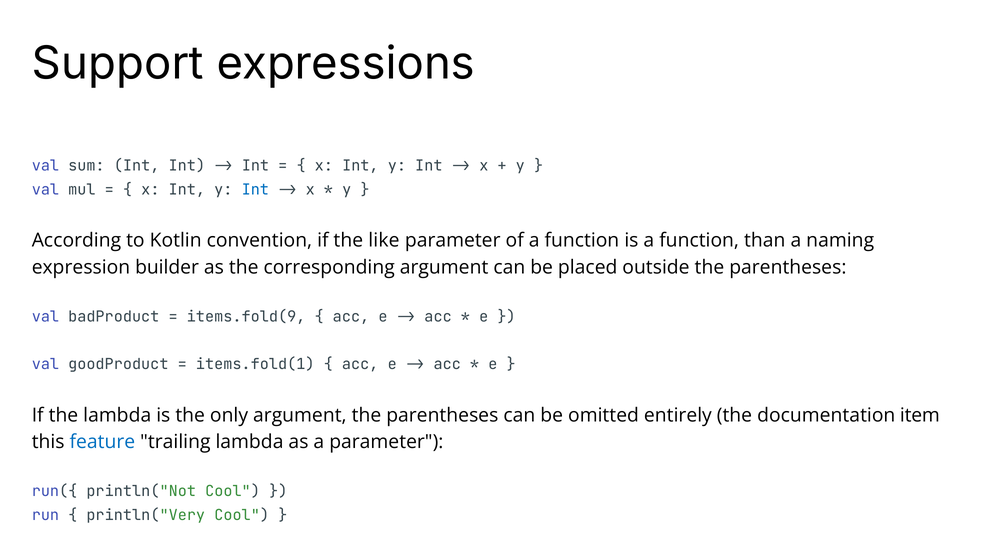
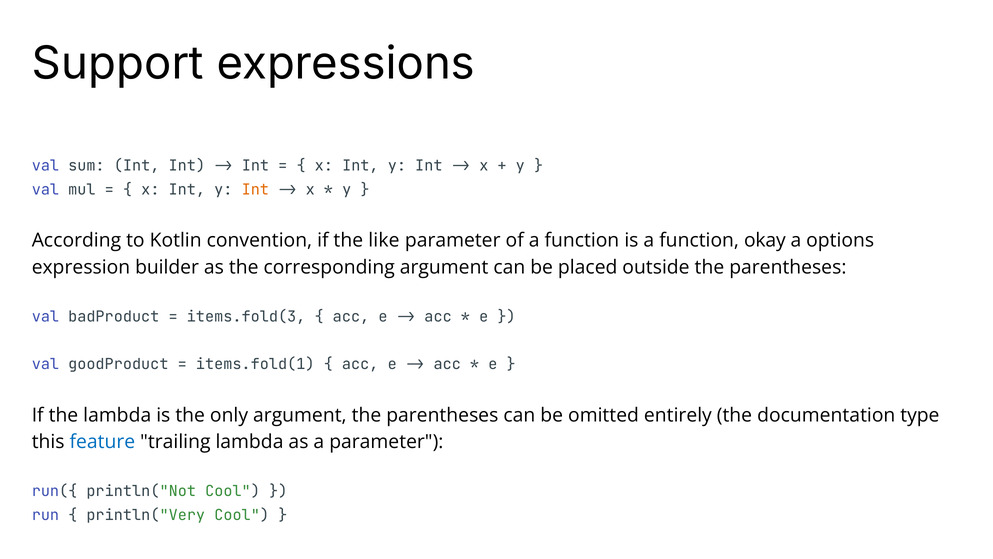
Int at (255, 189) colour: blue -> orange
than: than -> okay
naming: naming -> options
items.fold(9: items.fold(9 -> items.fold(3
item: item -> type
